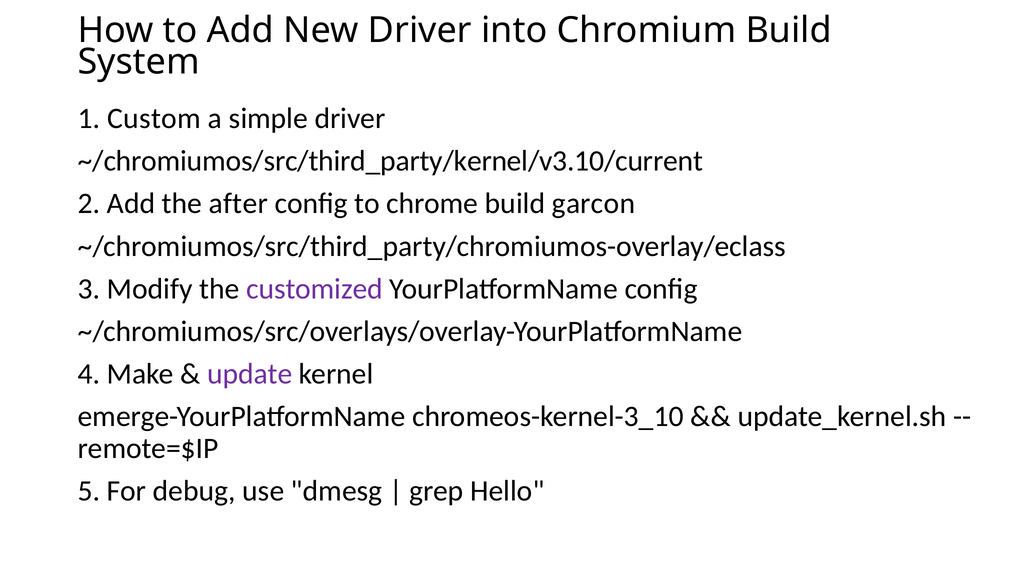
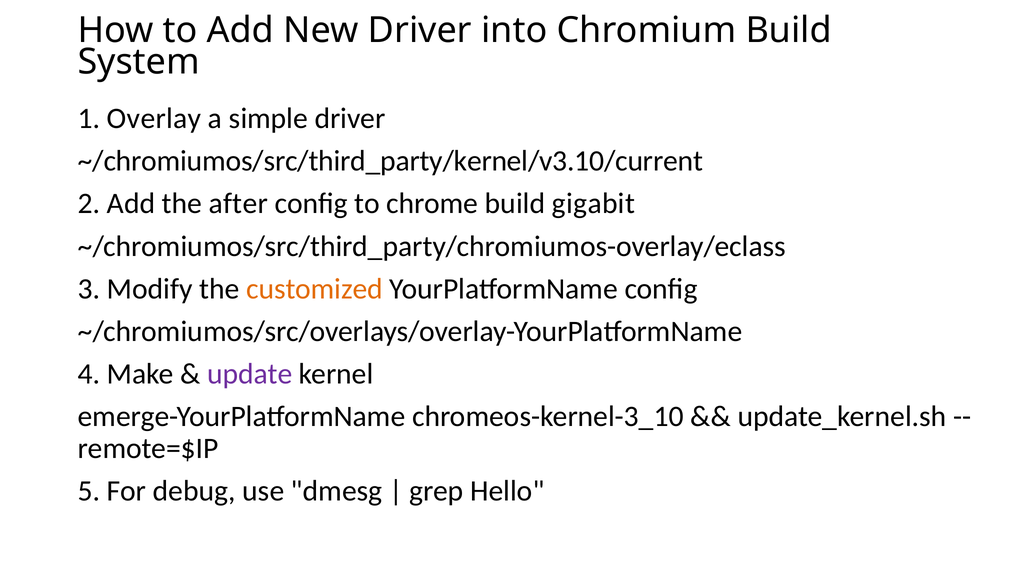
Custom: Custom -> Overlay
garcon: garcon -> gigabit
customized colour: purple -> orange
